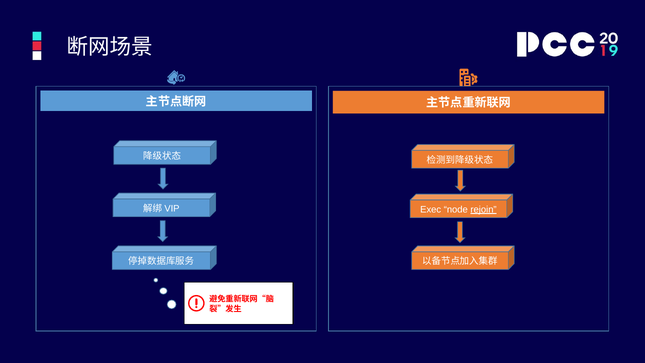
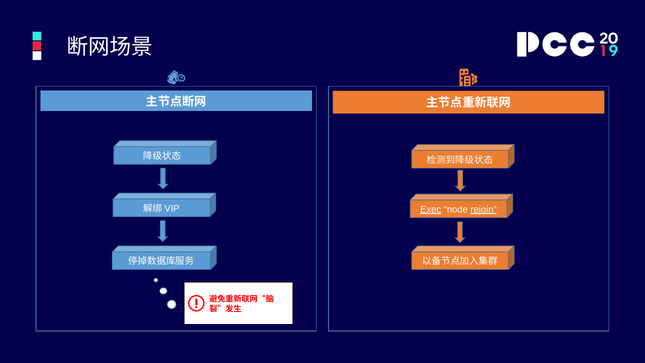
Exec underline: none -> present
